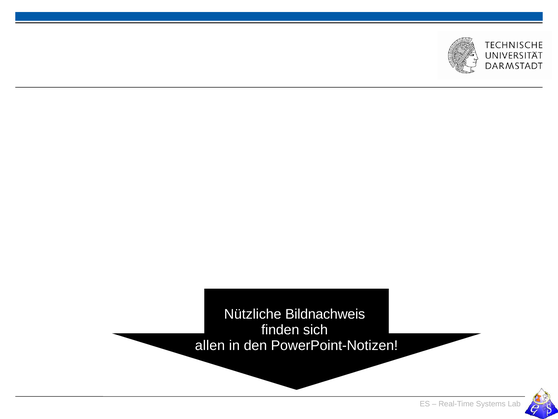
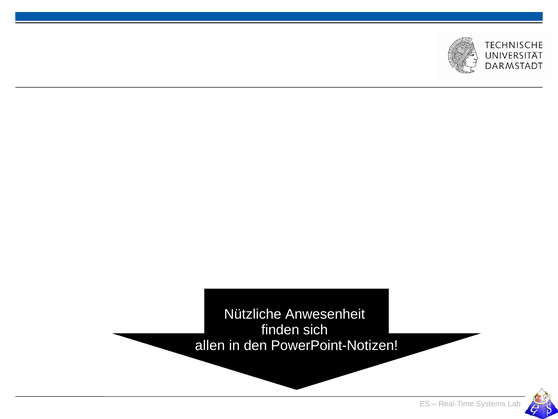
Bildnachweis: Bildnachweis -> Anwesenheit
